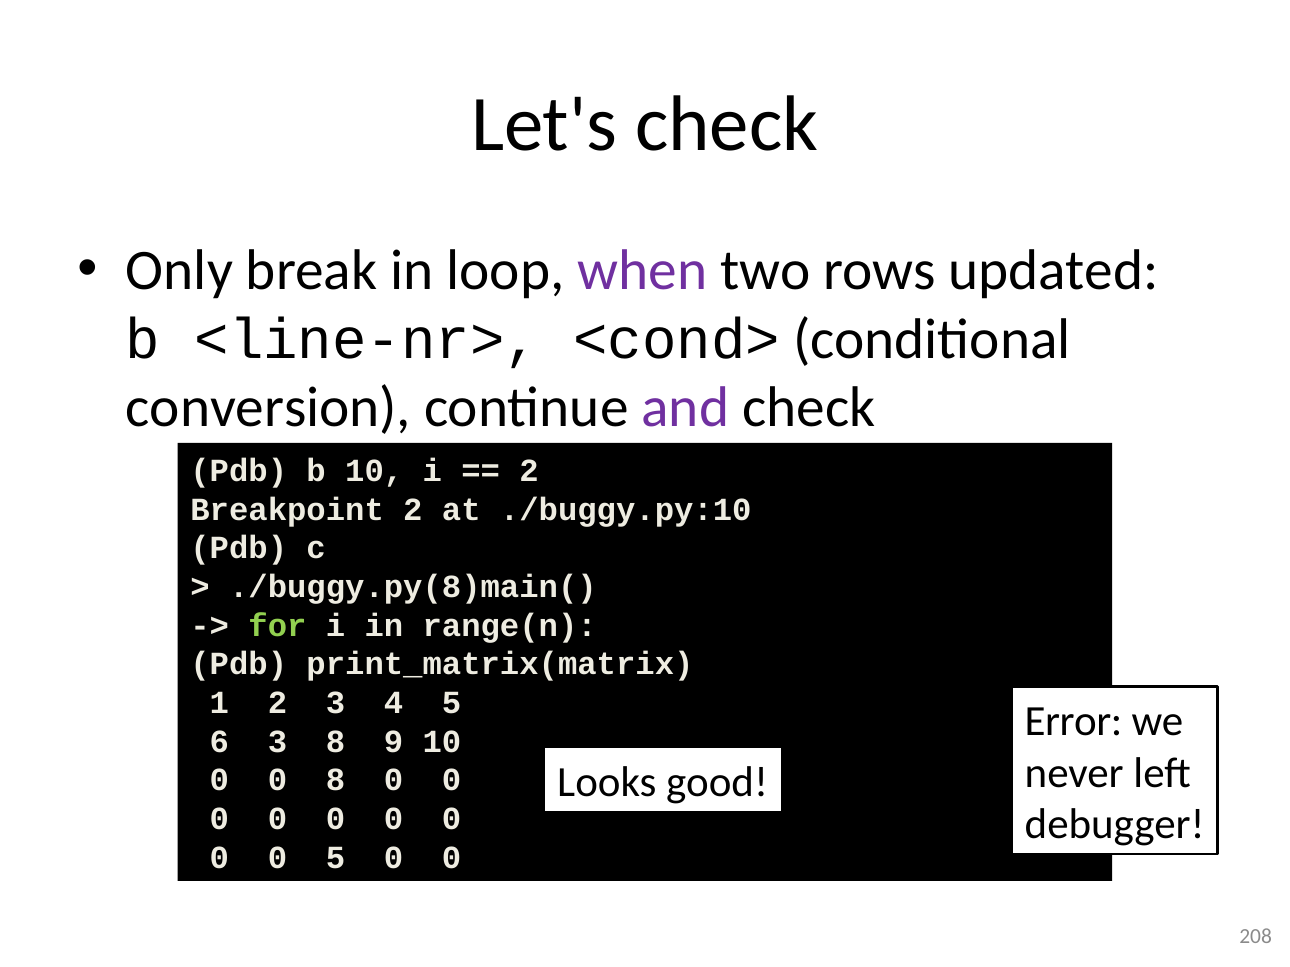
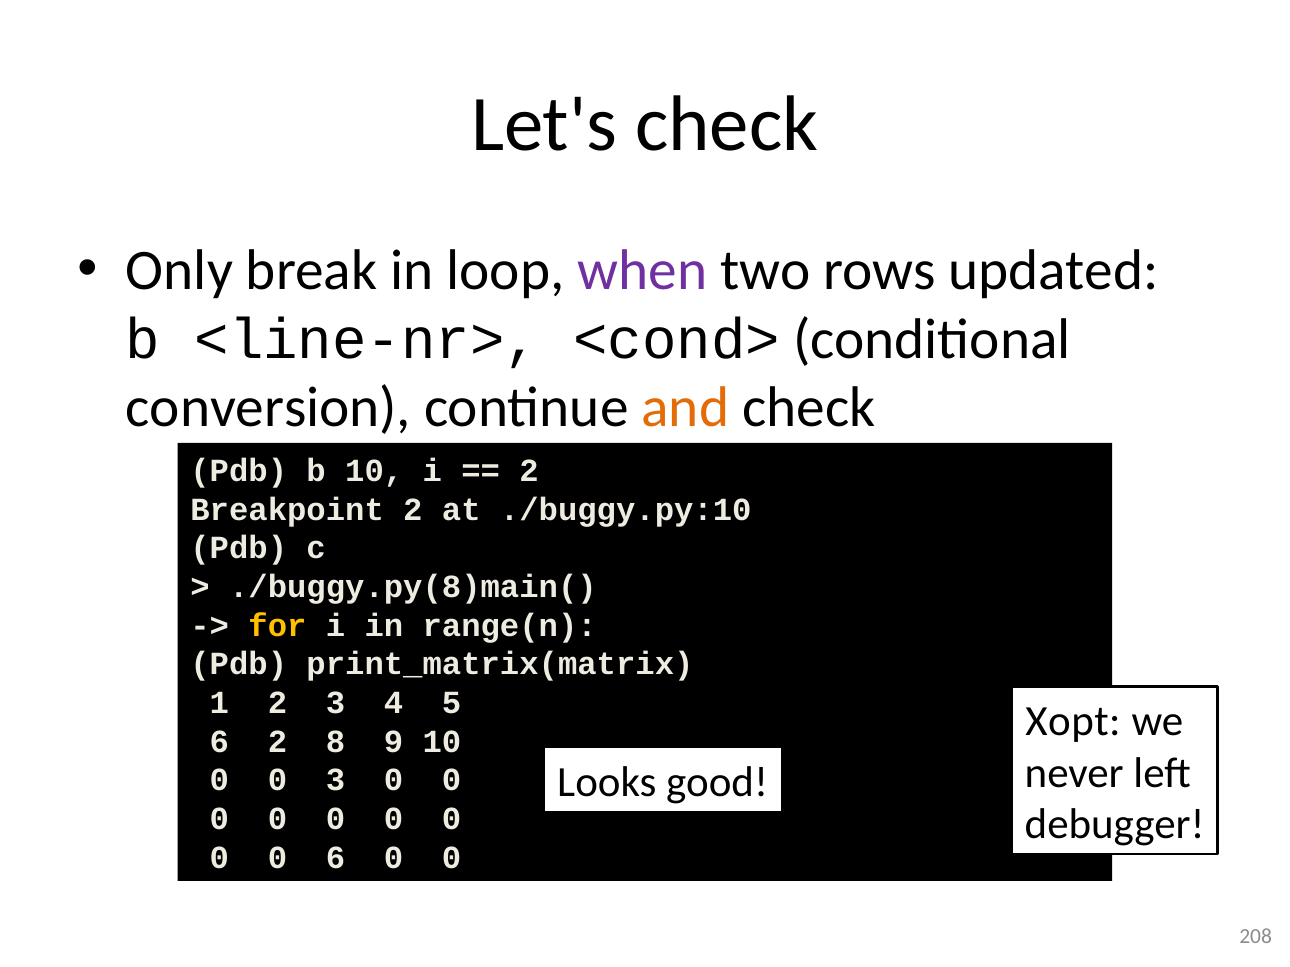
and colour: purple -> orange
for colour: light green -> yellow
Error: Error -> Xopt
6 3: 3 -> 2
0 8: 8 -> 3
0 5: 5 -> 6
